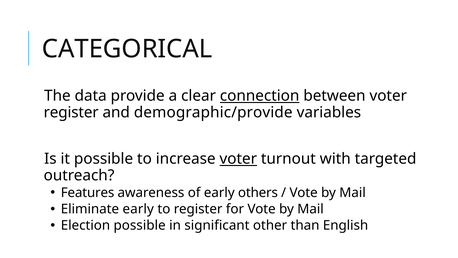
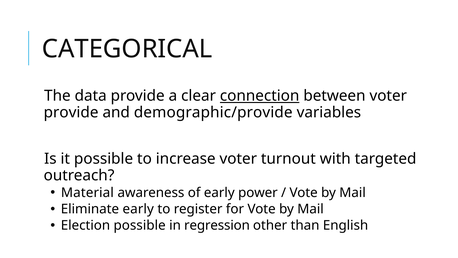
register at (71, 112): register -> provide
voter at (238, 159) underline: present -> none
Features: Features -> Material
others: others -> power
significant: significant -> regression
